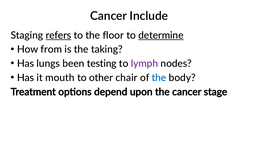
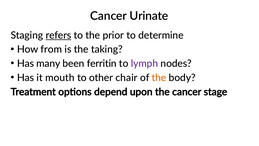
Include: Include -> Urinate
floor: floor -> prior
determine underline: present -> none
lungs: lungs -> many
testing: testing -> ferritin
the at (159, 78) colour: blue -> orange
